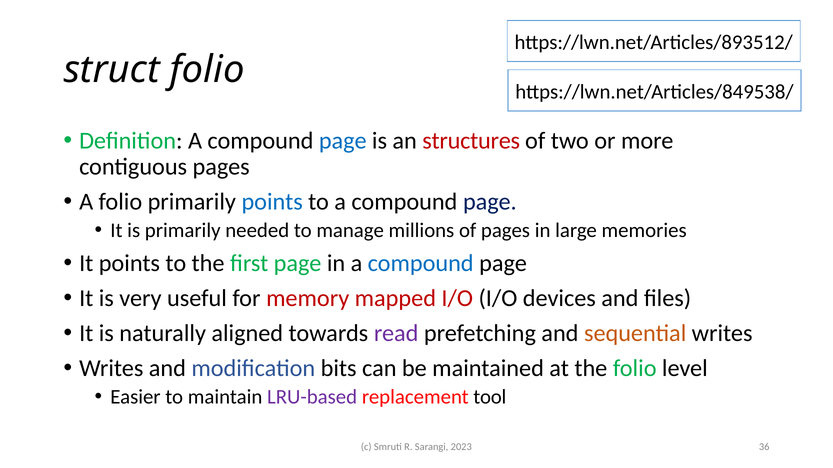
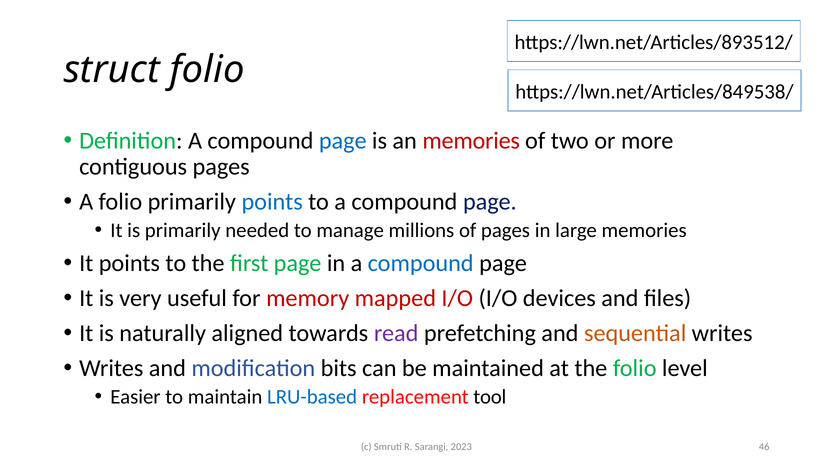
an structures: structures -> memories
LRU-based colour: purple -> blue
36: 36 -> 46
